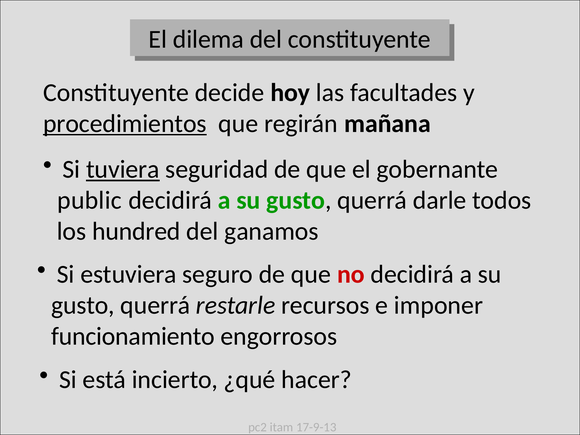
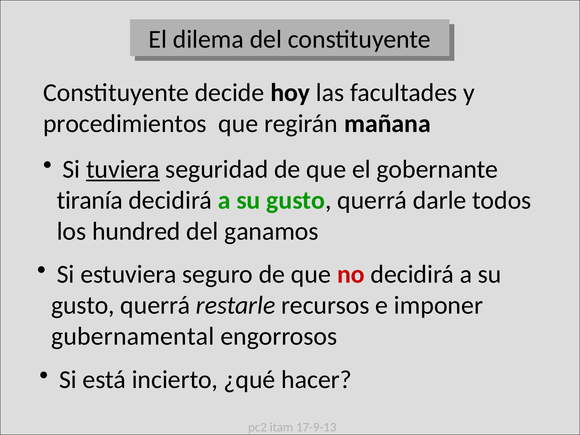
procedimientos underline: present -> none
public: public -> tiranía
funcionamiento: funcionamiento -> gubernamental
